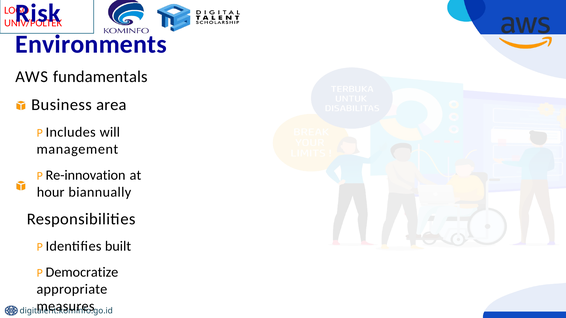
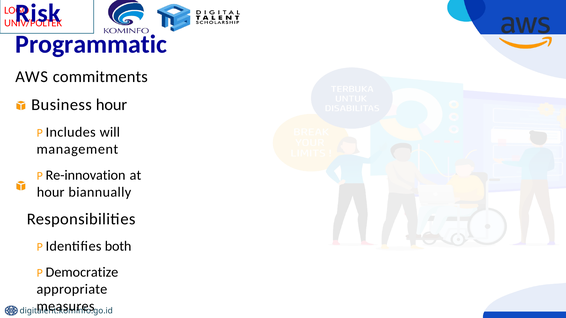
Environments: Environments -> Programmatic
fundamentals: fundamentals -> commitments
Business area: area -> hour
built: built -> both
